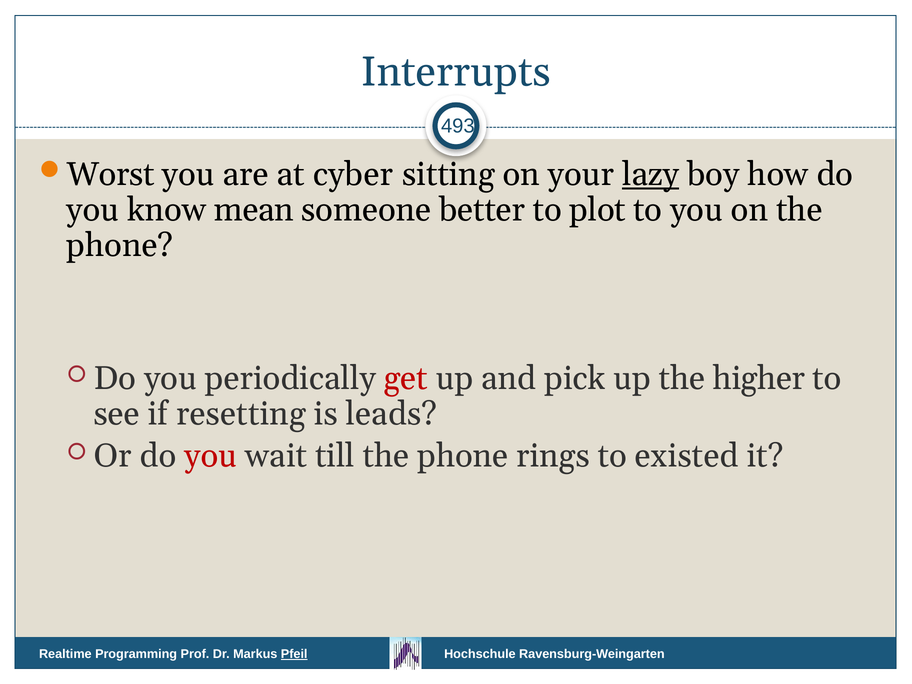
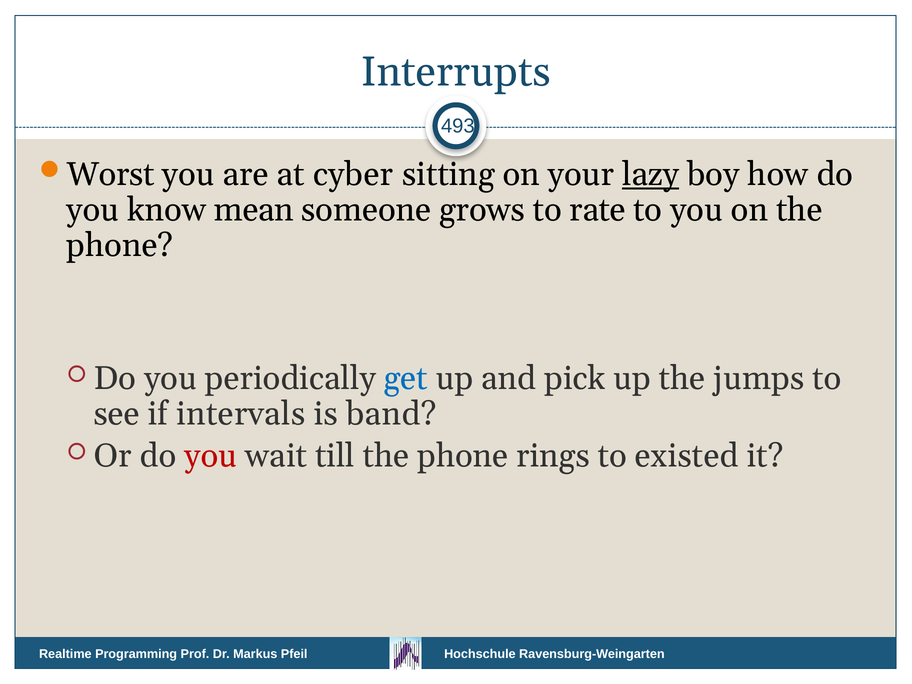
better: better -> grows
plot: plot -> rate
get colour: red -> blue
higher: higher -> jumps
resetting: resetting -> intervals
leads: leads -> band
Pfeil underline: present -> none
